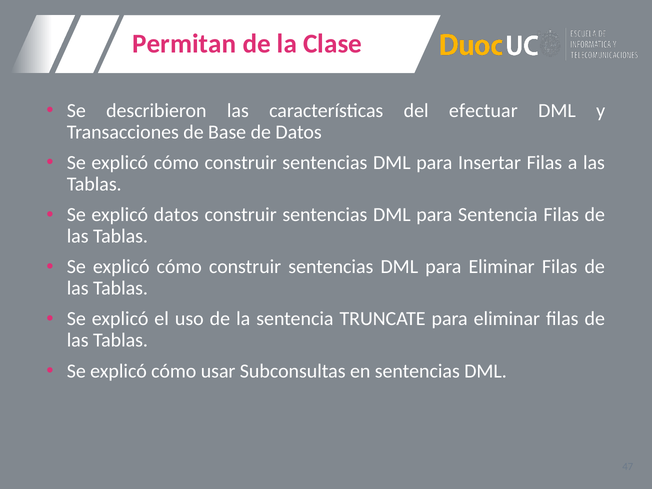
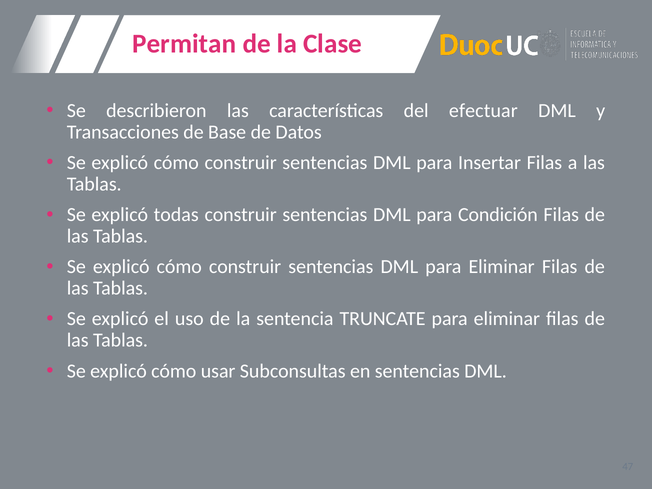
explicó datos: datos -> todas
para Sentencia: Sentencia -> Condición
